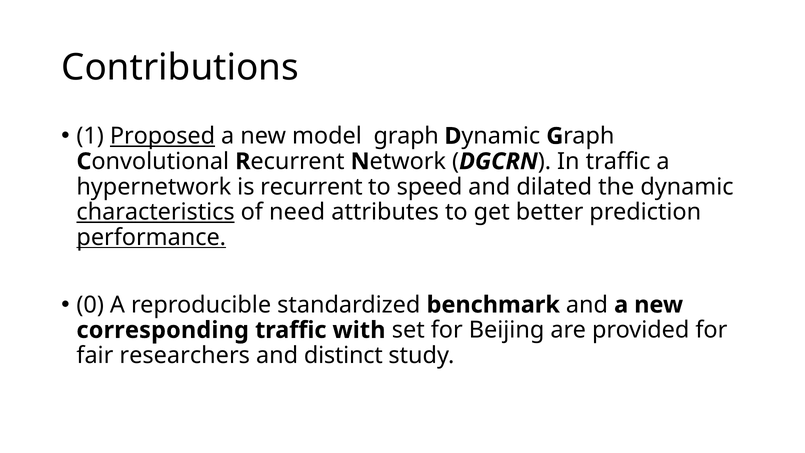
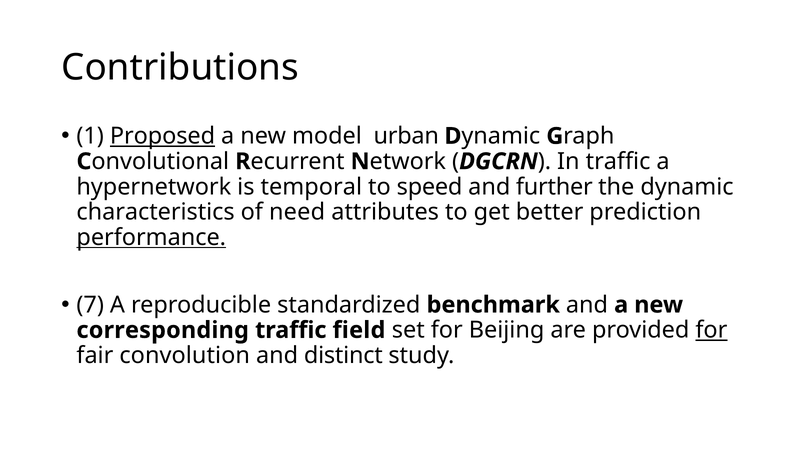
graph: graph -> urban
recurrent: recurrent -> temporal
dilated: dilated -> further
characteristics underline: present -> none
0: 0 -> 7
with: with -> field
for at (711, 330) underline: none -> present
researchers: researchers -> convolution
